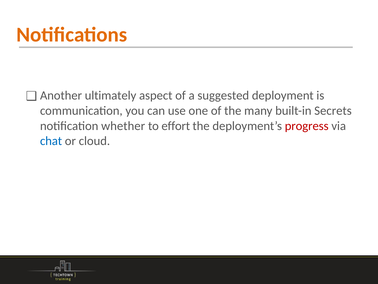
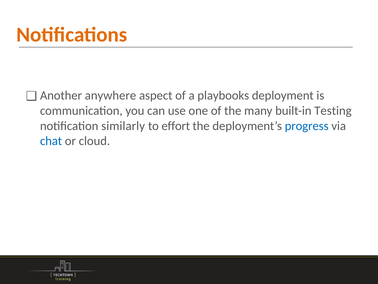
ultimately: ultimately -> anywhere
suggested: suggested -> playbooks
Secrets: Secrets -> Testing
whether: whether -> similarly
progress colour: red -> blue
